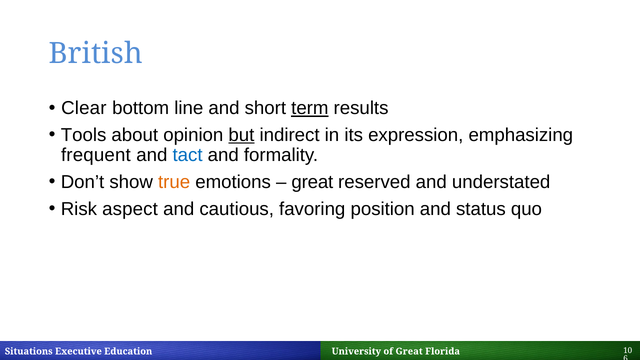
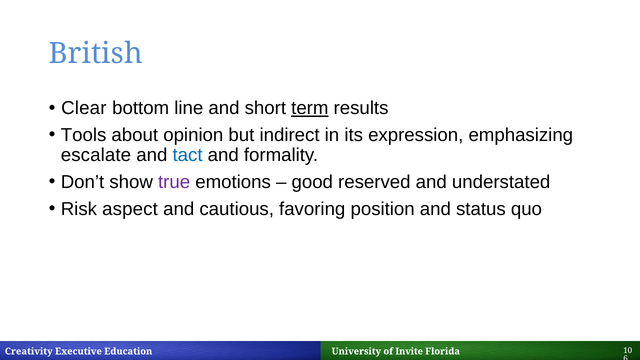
but underline: present -> none
frequent: frequent -> escalate
true colour: orange -> purple
great at (312, 182): great -> good
Situations: Situations -> Creativity
of Great: Great -> Invite
